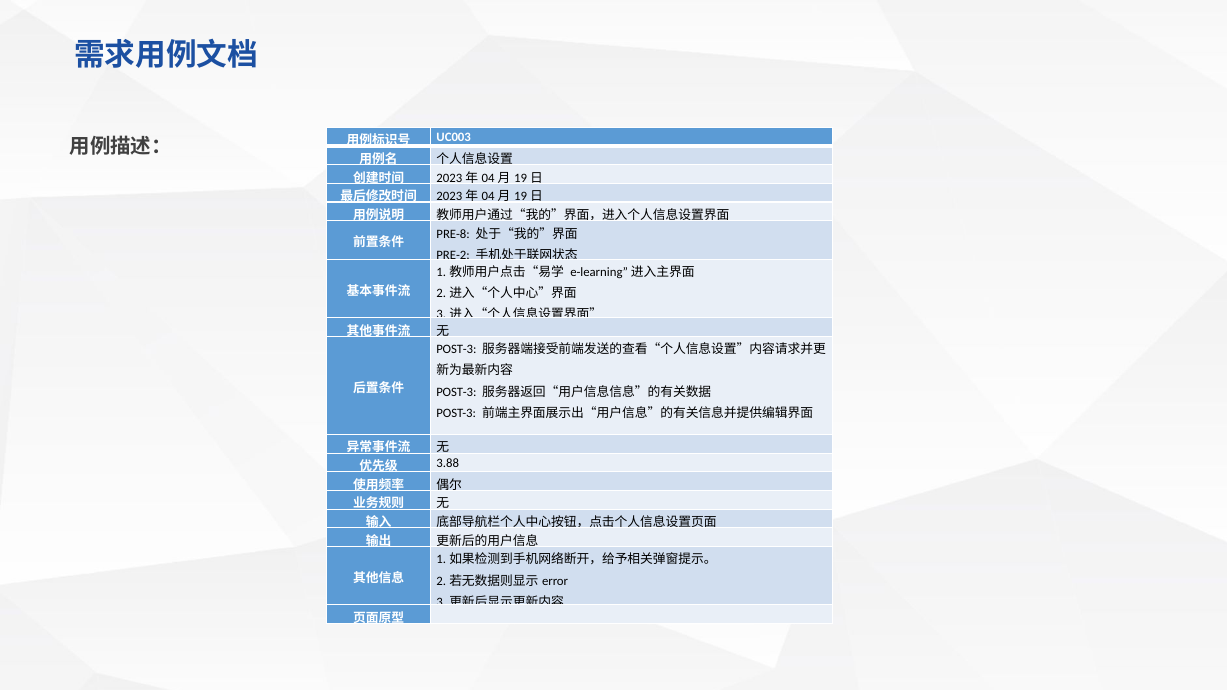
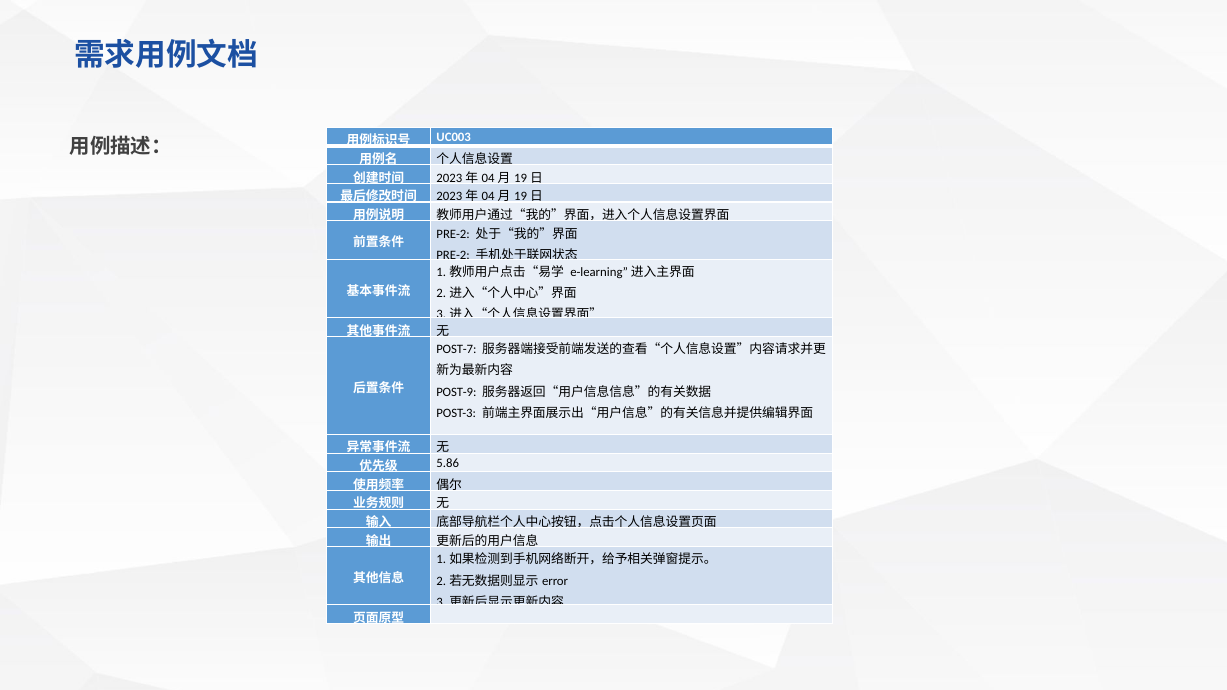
PRE-8 at (453, 234): PRE-8 -> PRE-2
POST-3 at (456, 350): POST-3 -> POST-7
POST-3 at (456, 392): POST-3 -> POST-9
3.88: 3.88 -> 5.86
